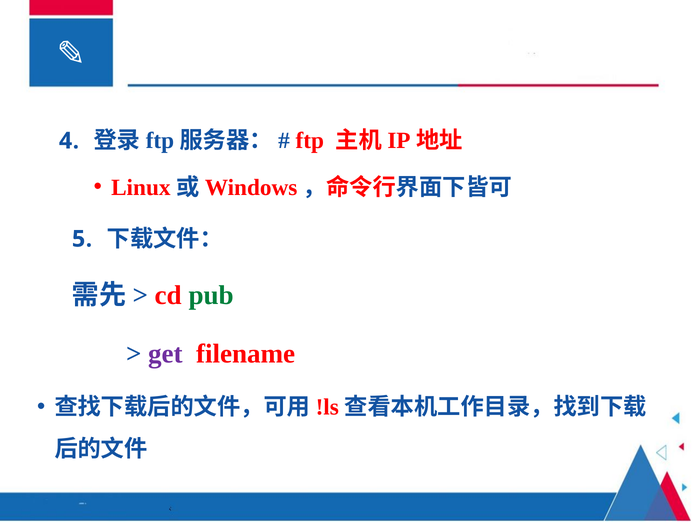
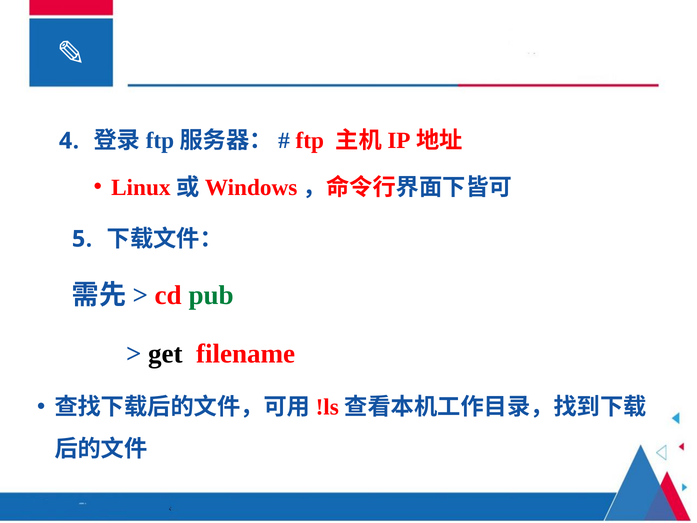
get colour: purple -> black
